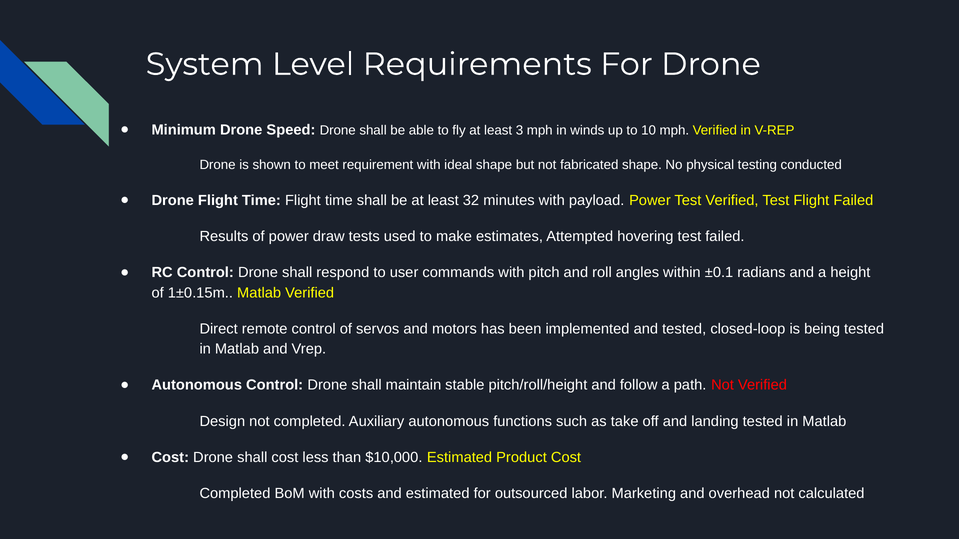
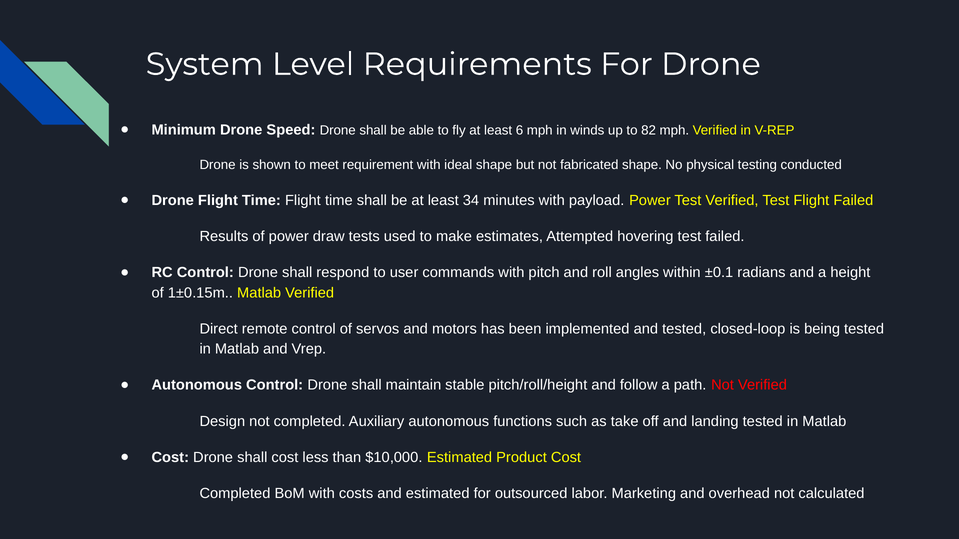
3: 3 -> 6
10: 10 -> 82
32: 32 -> 34
